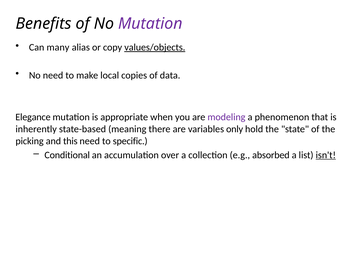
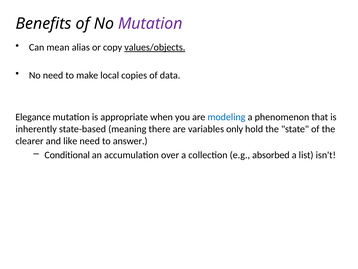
many: many -> mean
modeling colour: purple -> blue
picking: picking -> clearer
this: this -> like
specific: specific -> answer
isn't underline: present -> none
